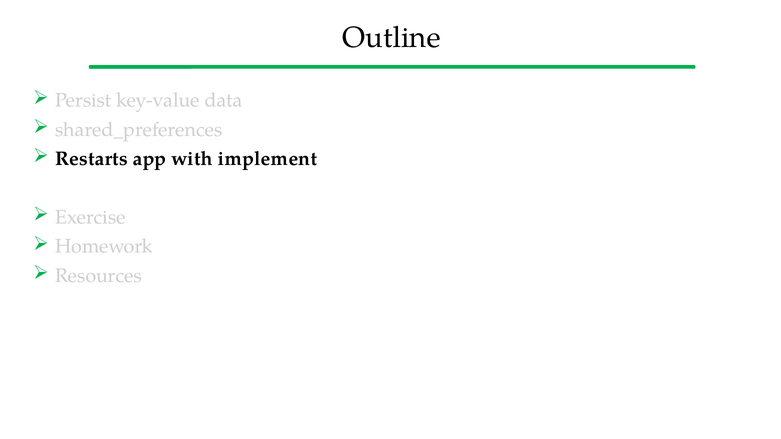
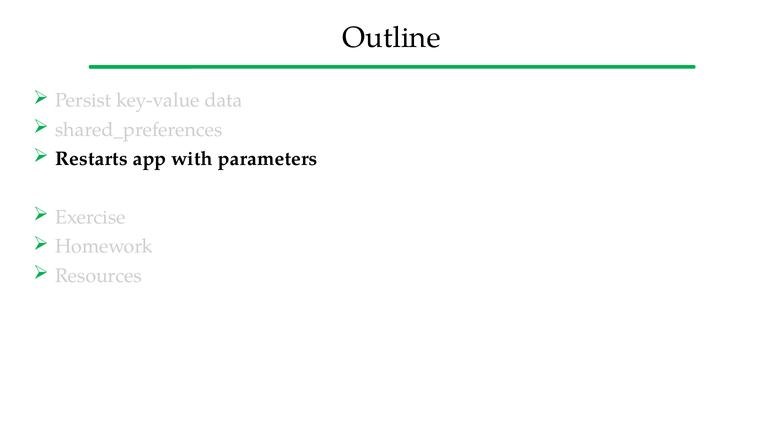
implement: implement -> parameters
